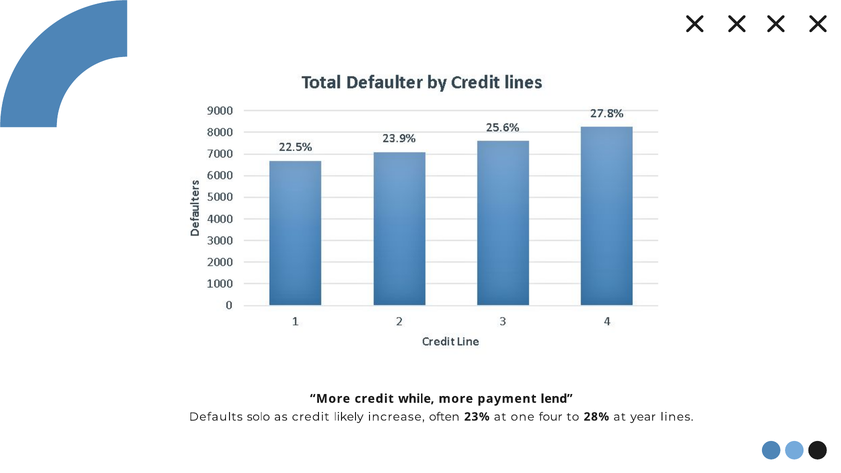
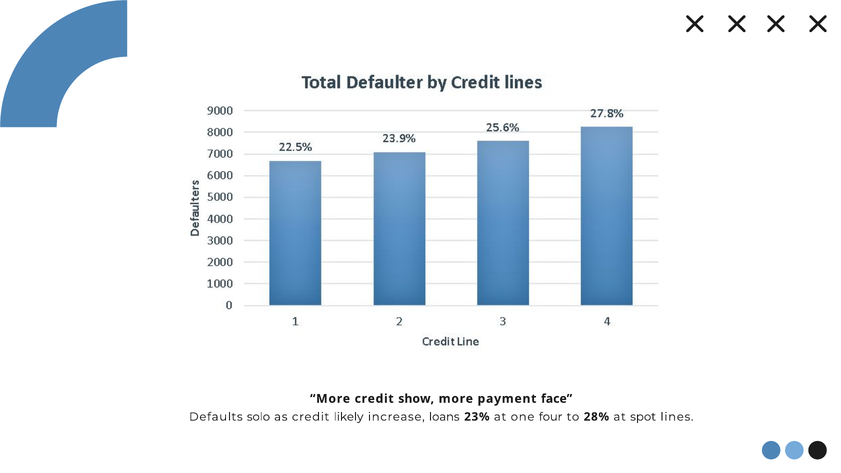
while: while -> show
lend: lend -> face
often: often -> loans
year: year -> spot
